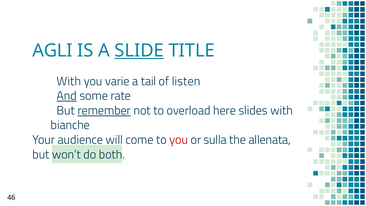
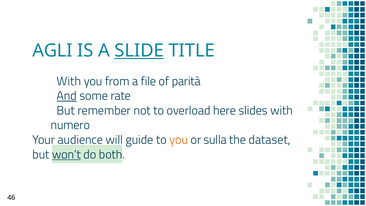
varie: varie -> from
tail: tail -> file
listen: listen -> parità
remember underline: present -> none
bianche: bianche -> numero
come: come -> guide
you at (179, 140) colour: red -> orange
allenata: allenata -> dataset
won’t underline: none -> present
